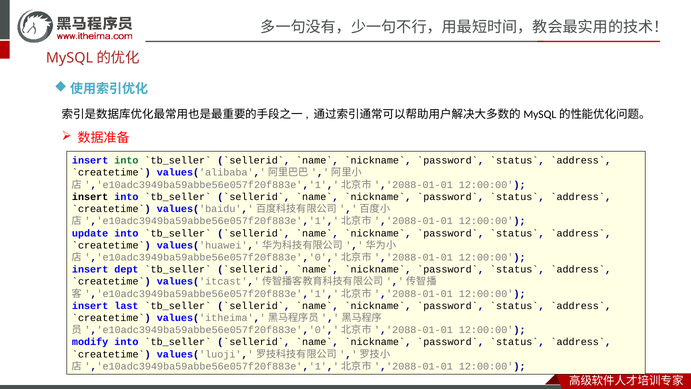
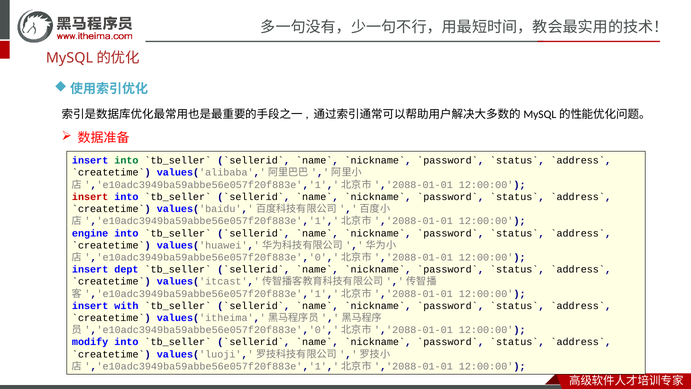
insert at (90, 197) colour: black -> red
update: update -> engine
last: last -> with
